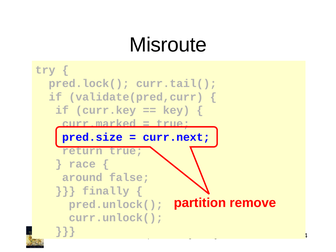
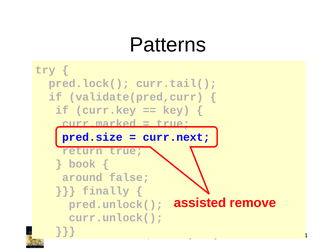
Misroute: Misroute -> Patterns
race: race -> book
partition: partition -> assisted
